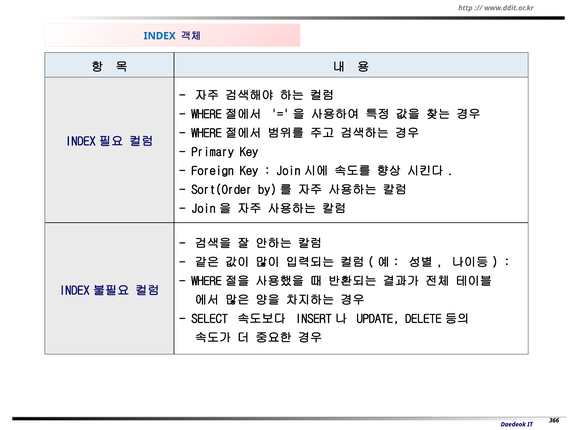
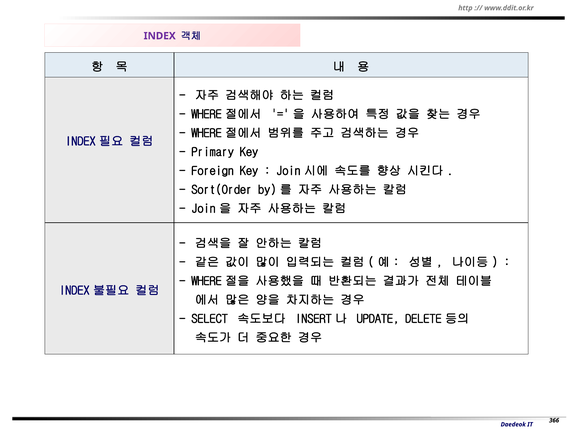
INDEX at (160, 36) colour: blue -> purple
